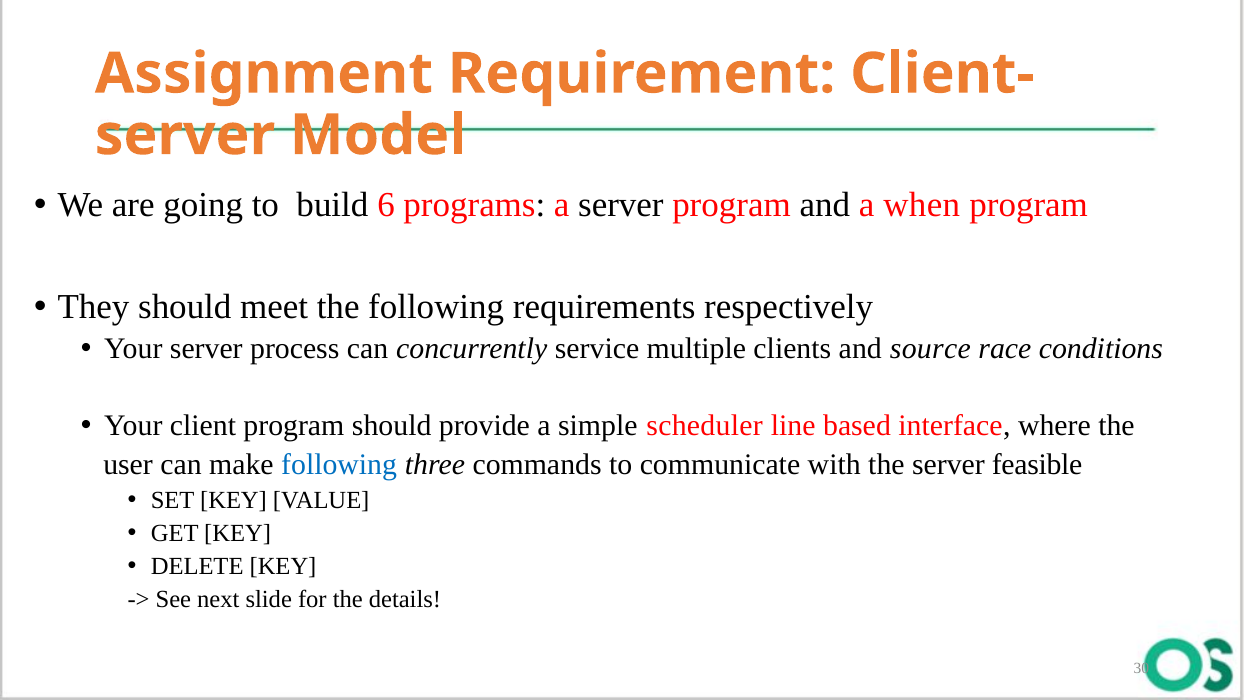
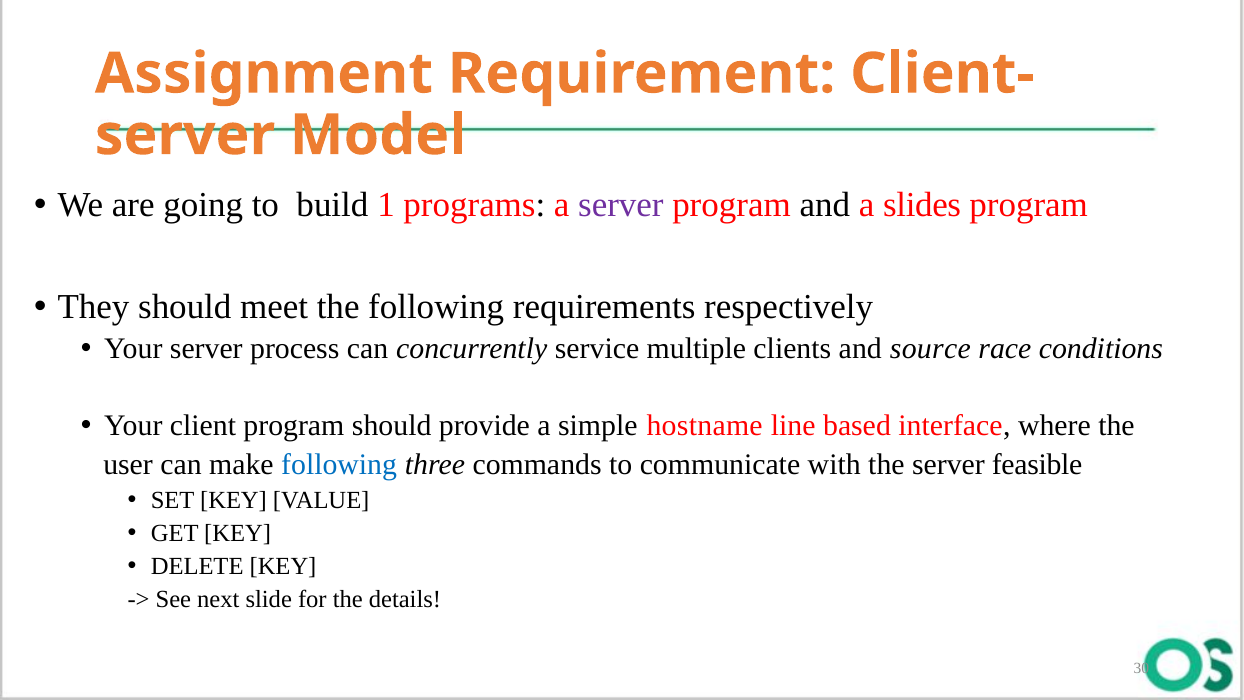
6: 6 -> 1
server at (621, 205) colour: black -> purple
when: when -> slides
scheduler: scheduler -> hostname
